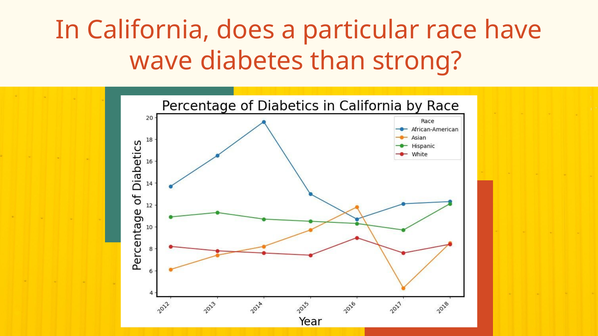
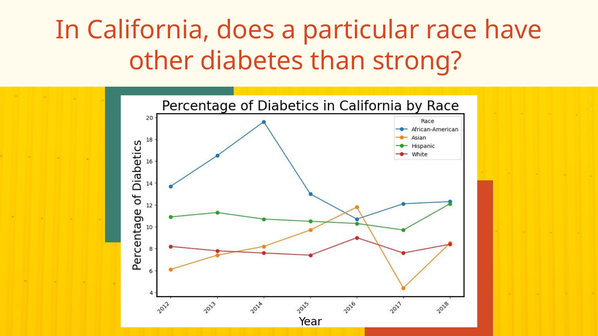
wave: wave -> other
